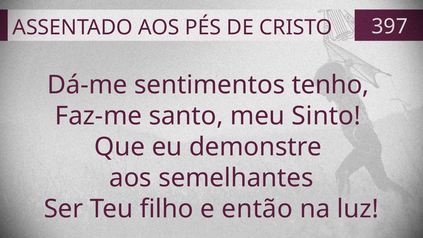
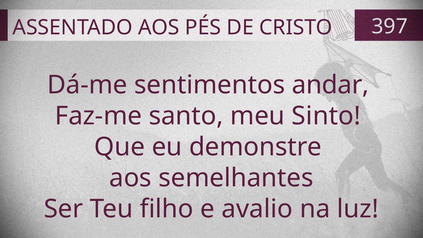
tenho: tenho -> andar
então: então -> avalio
